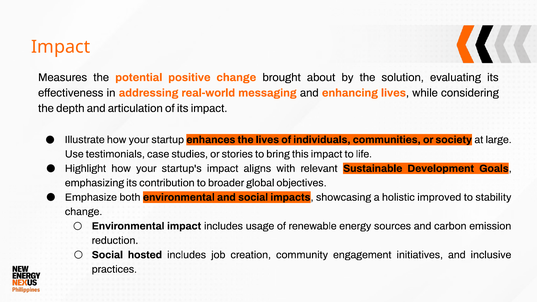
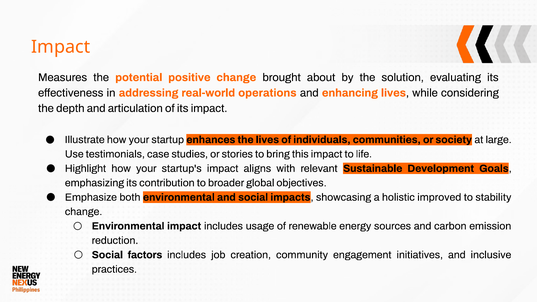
messaging: messaging -> operations
hosted: hosted -> factors
